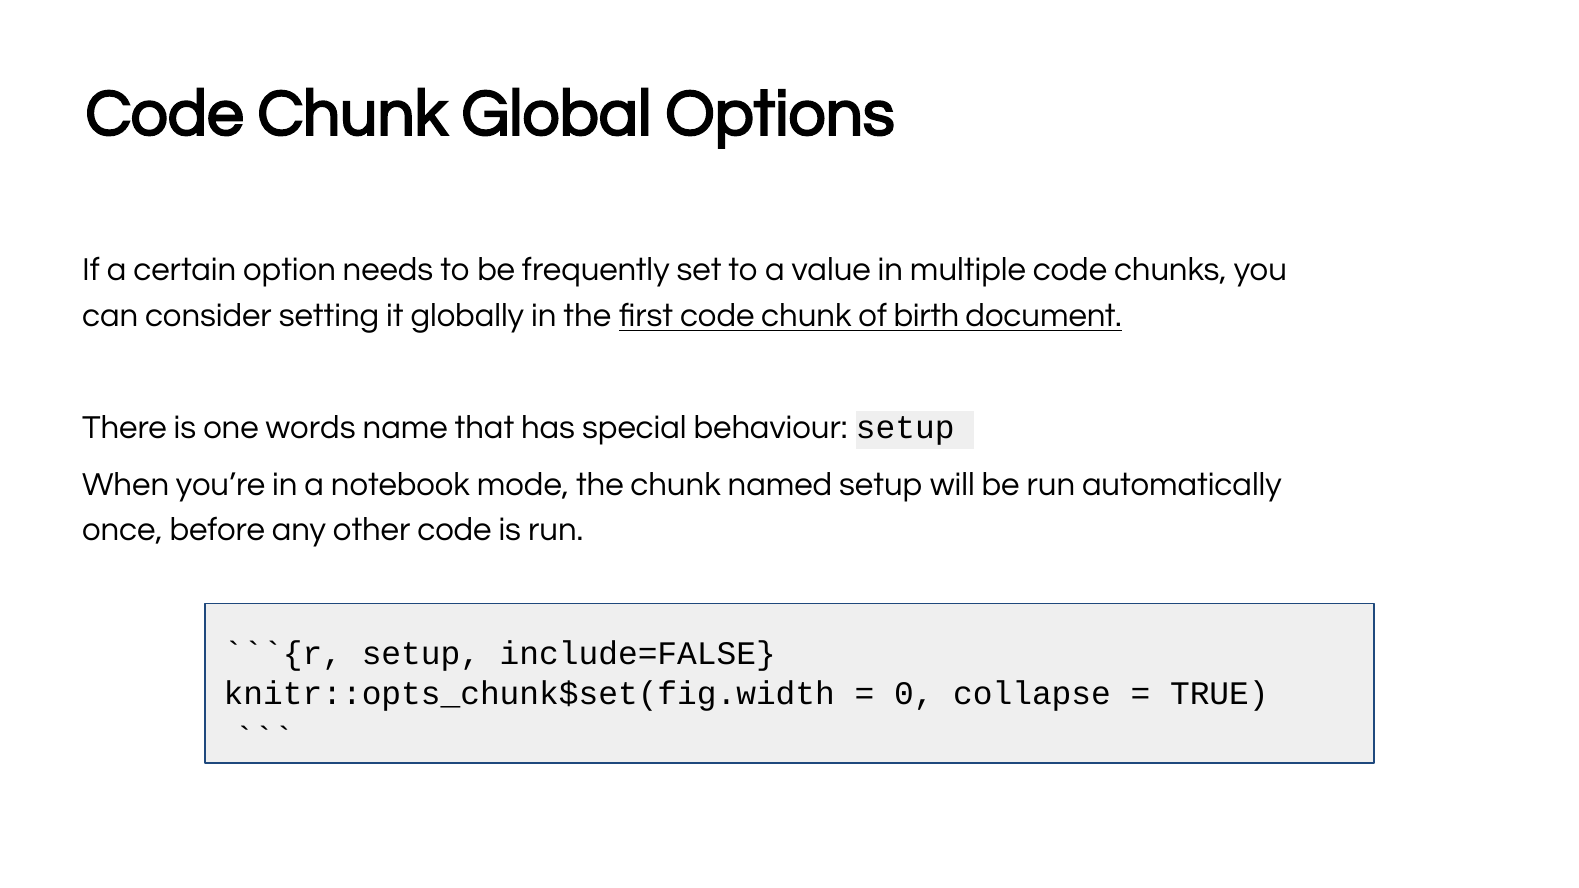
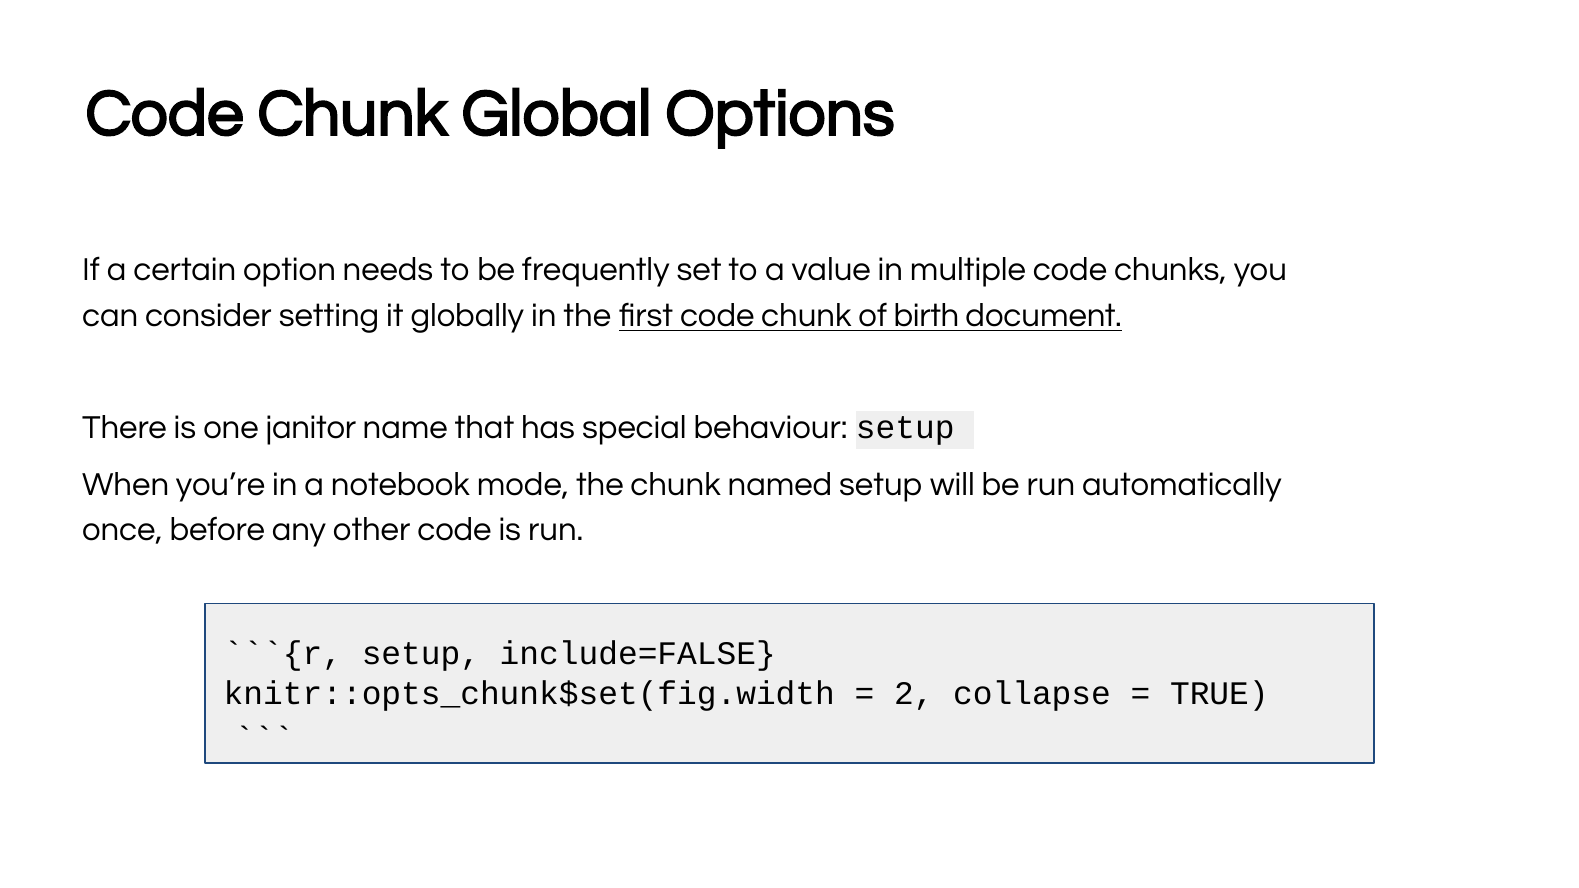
words: words -> janitor
0: 0 -> 2
